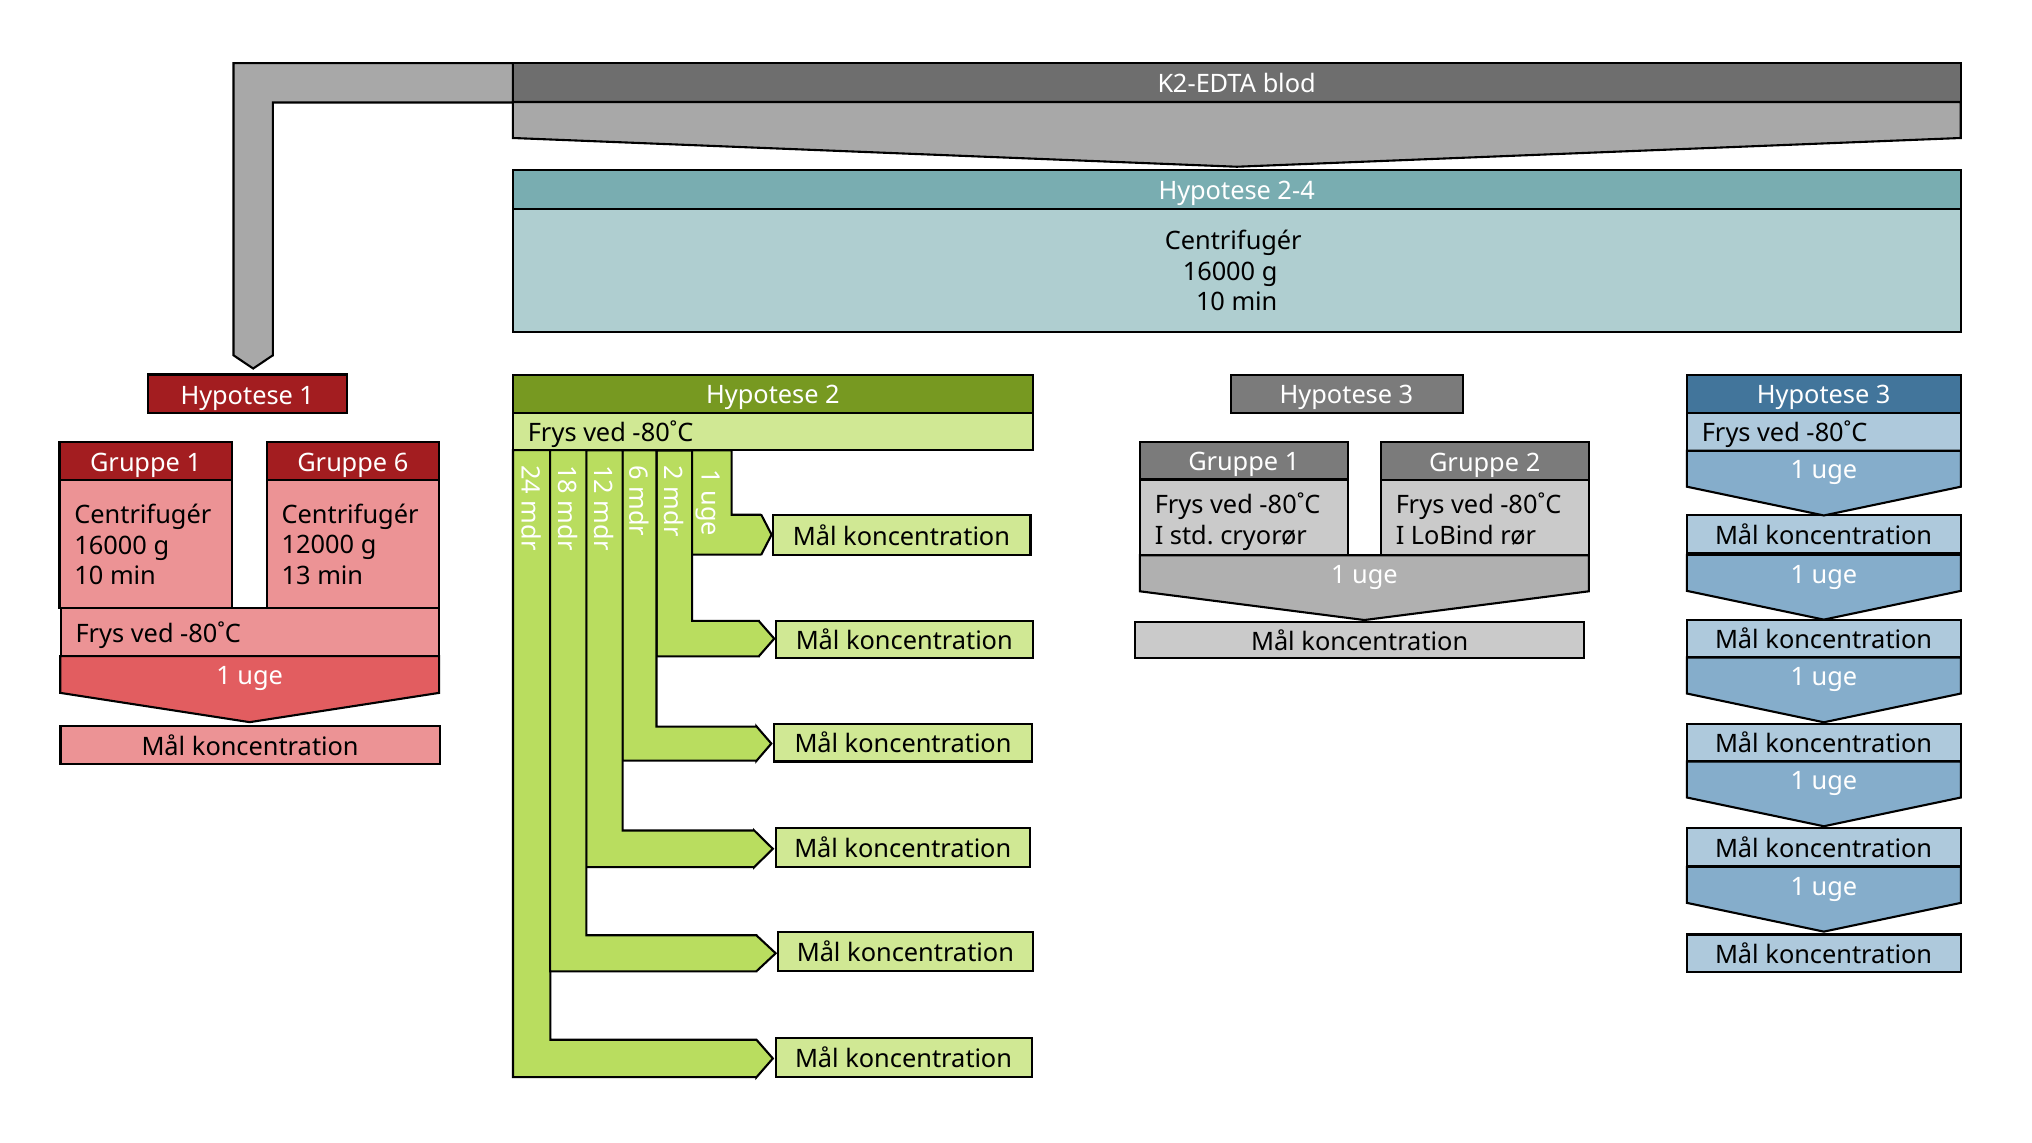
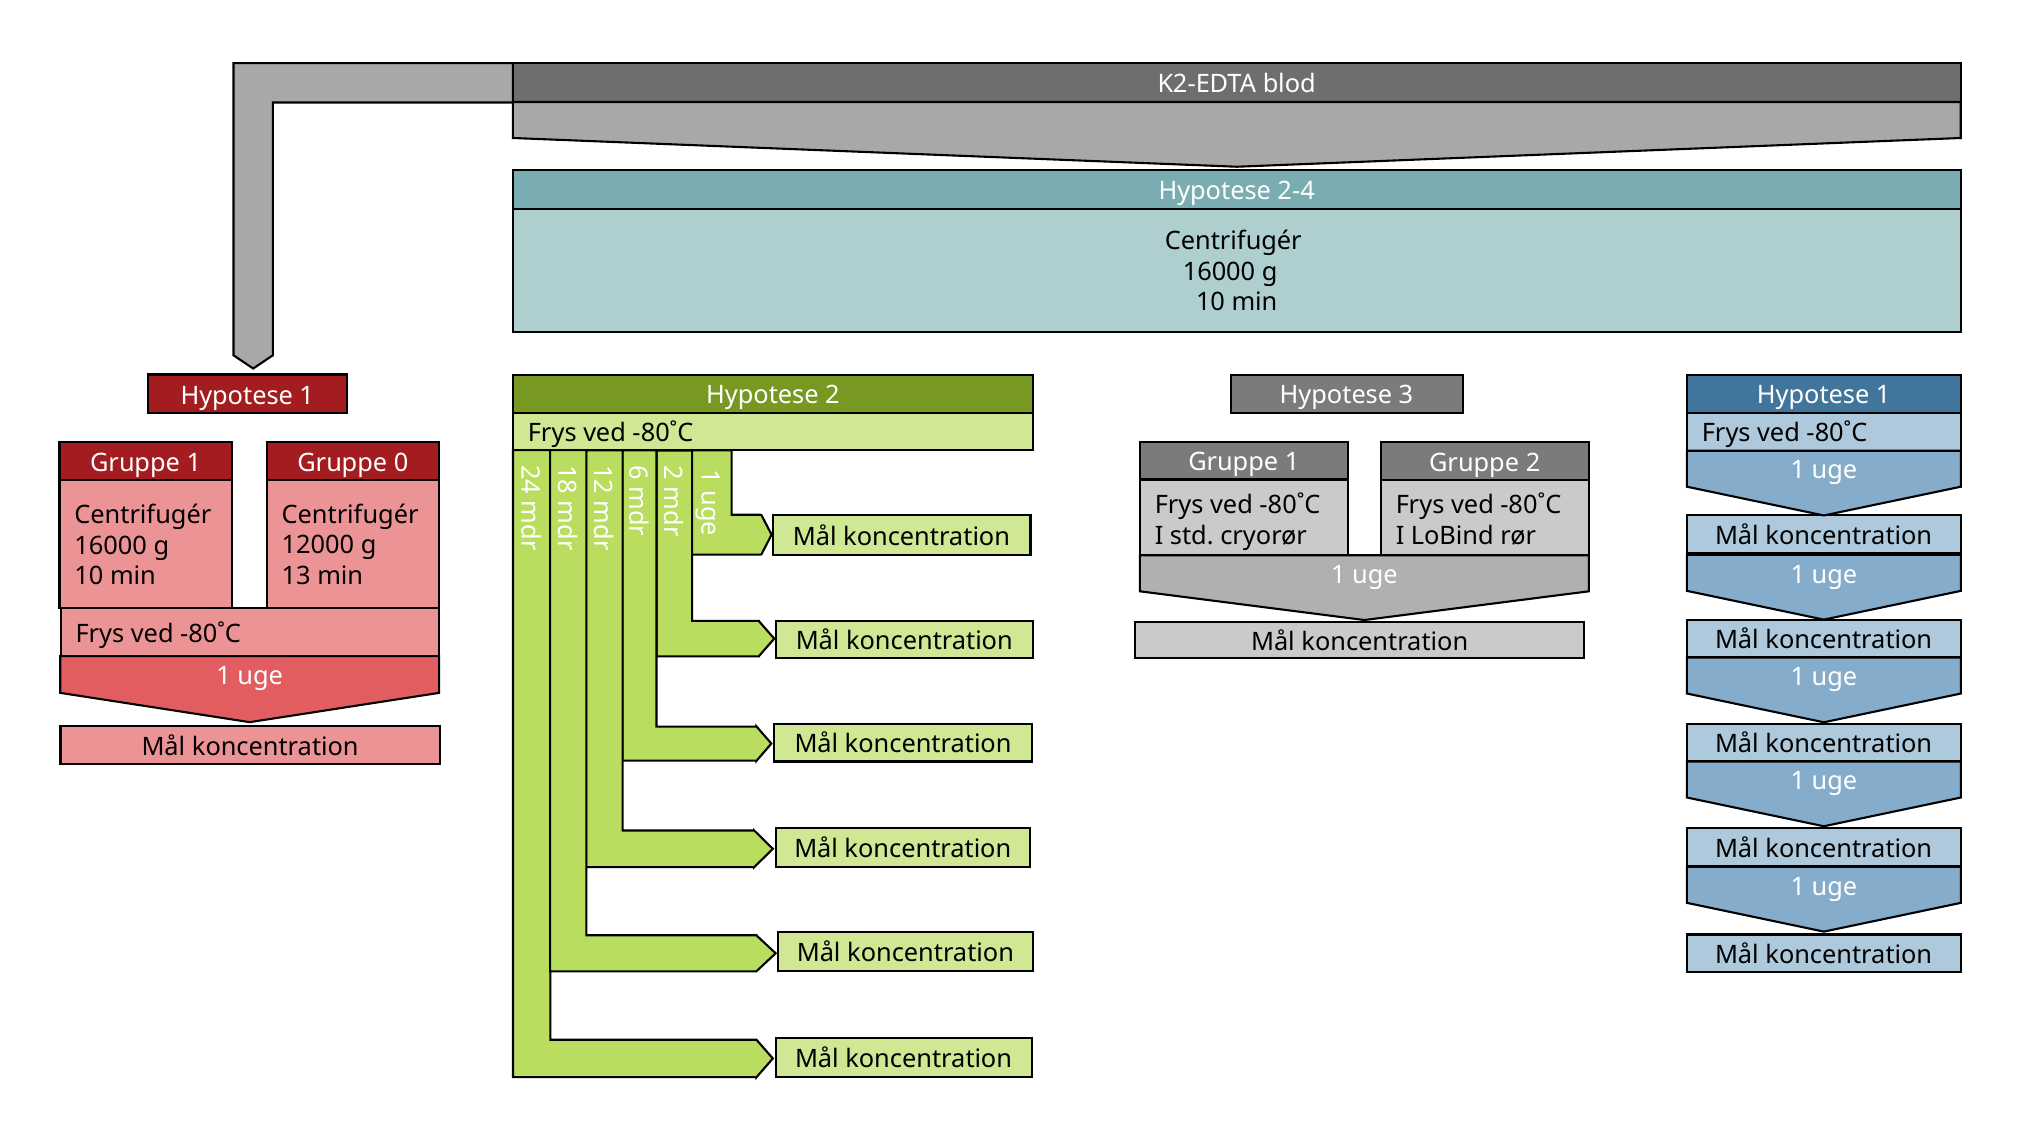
3 at (1883, 395): 3 -> 1
Gruppe 6: 6 -> 0
